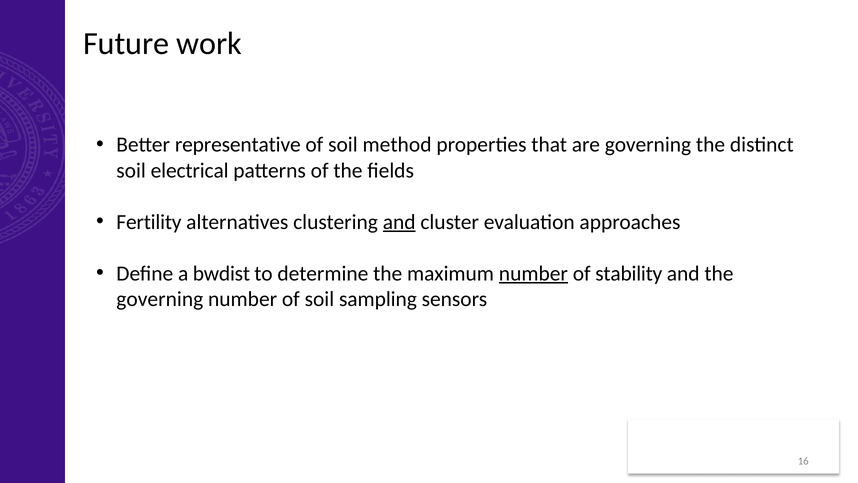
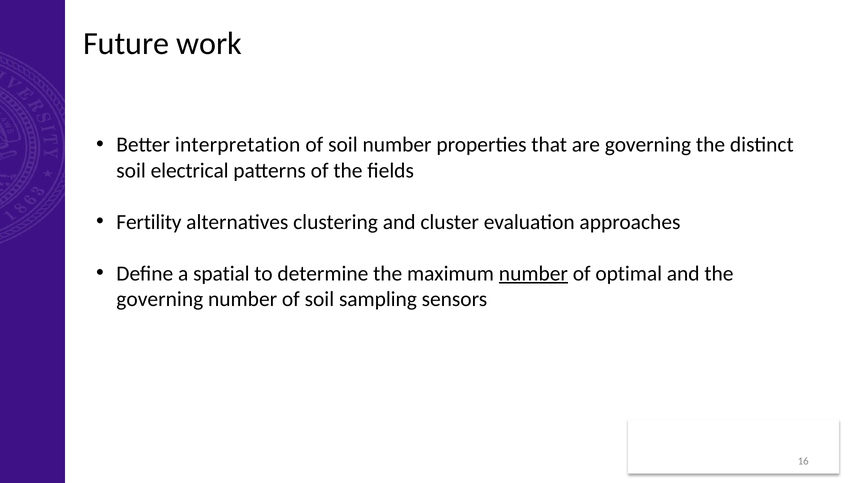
representative: representative -> interpretation
soil method: method -> number
and at (399, 222) underline: present -> none
bwdist: bwdist -> spatial
stability: stability -> optimal
